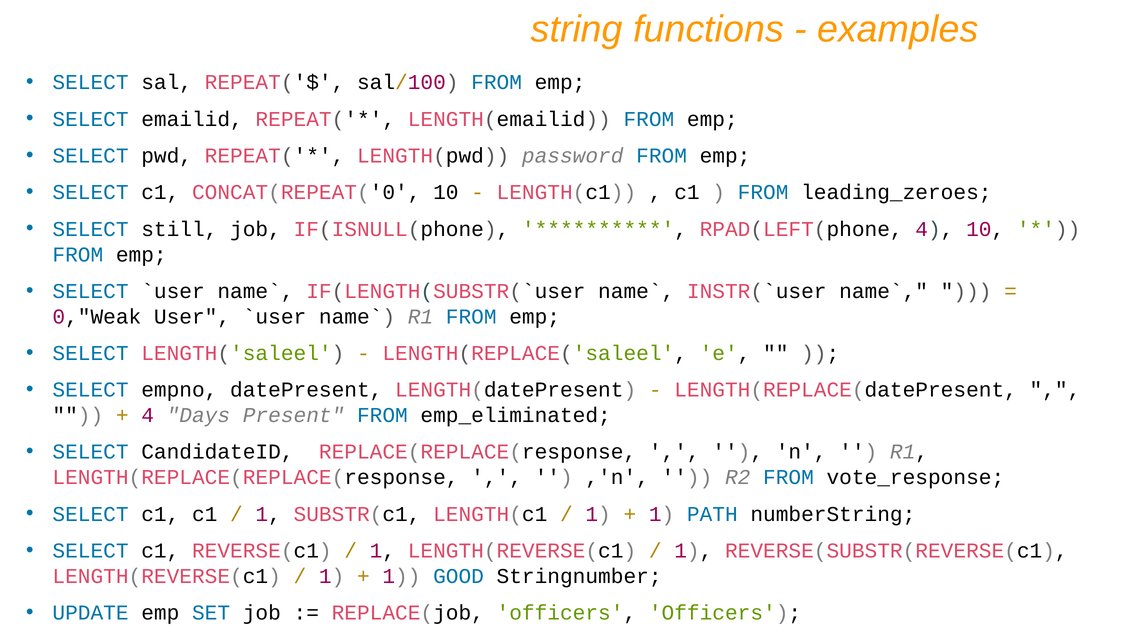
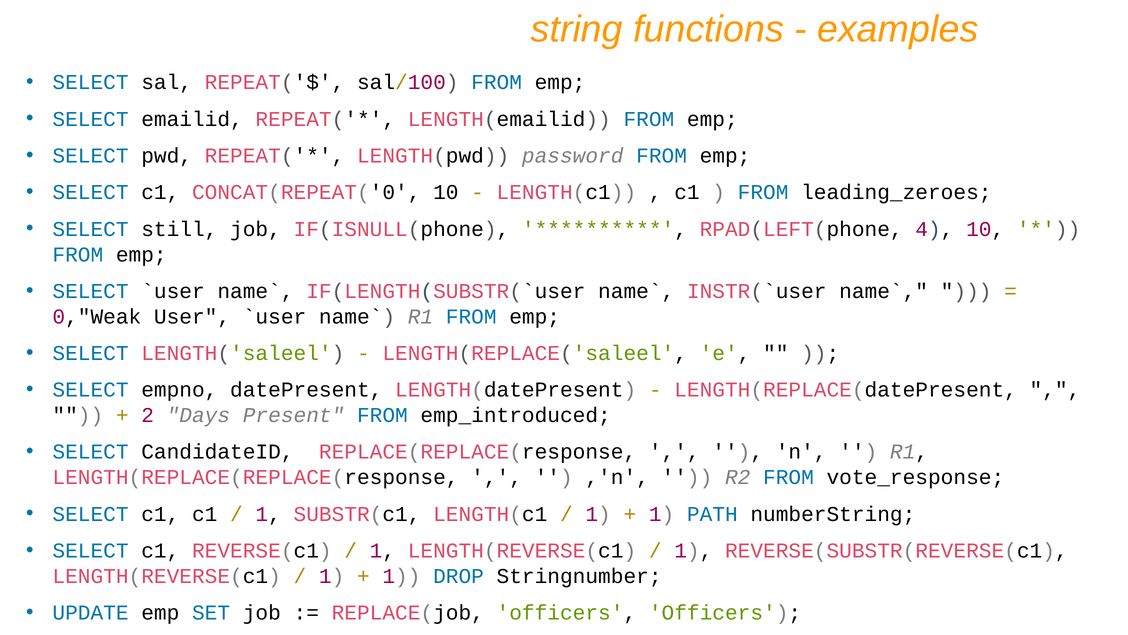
4 at (148, 415): 4 -> 2
emp_eliminated: emp_eliminated -> emp_introduced
GOOD: GOOD -> DROP
